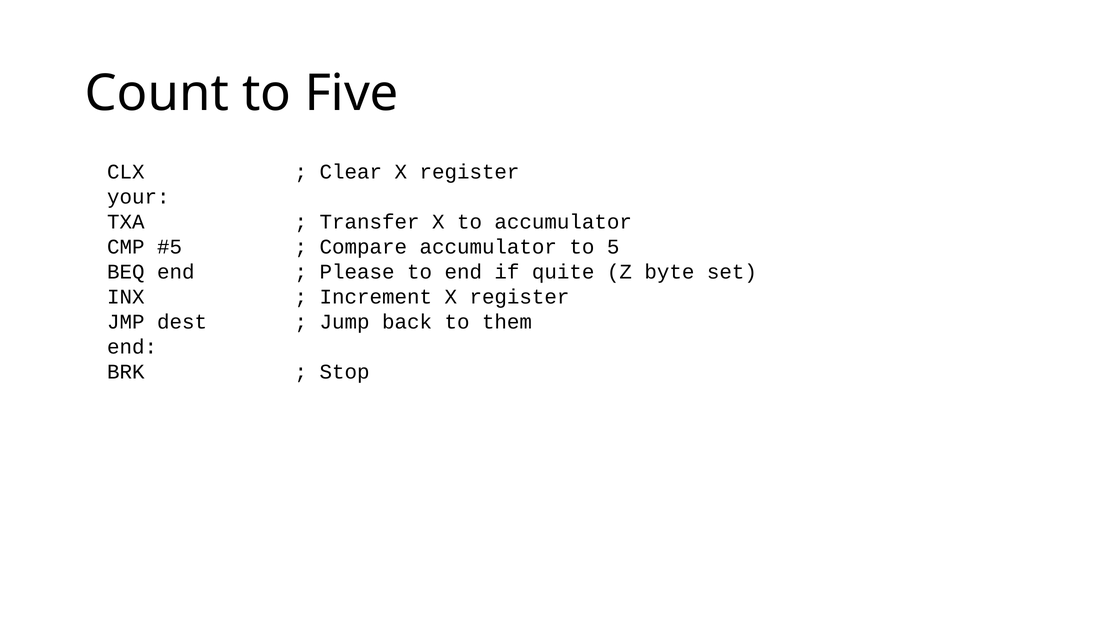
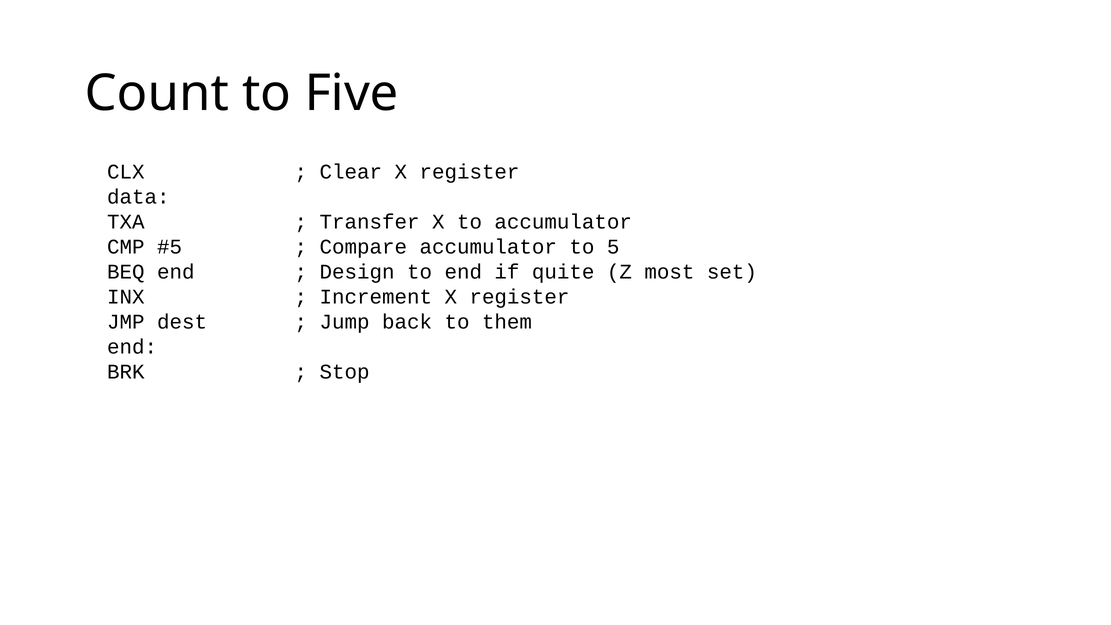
your: your -> data
Please: Please -> Design
byte: byte -> most
